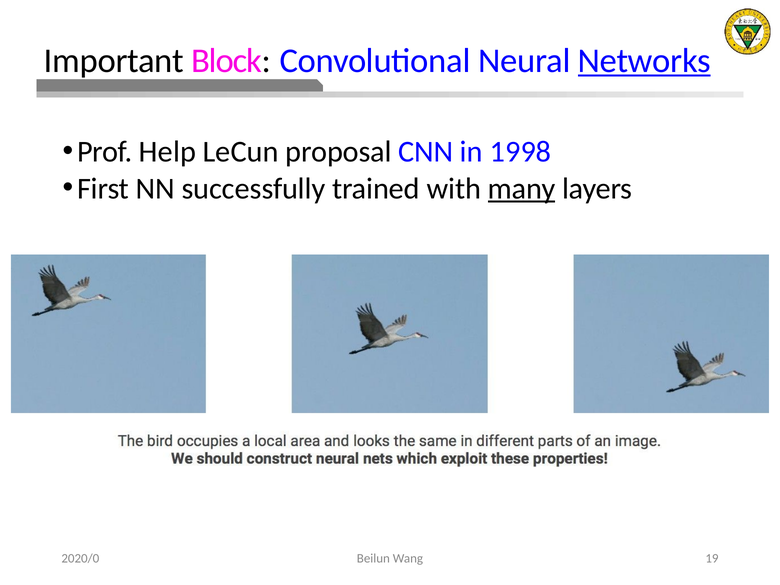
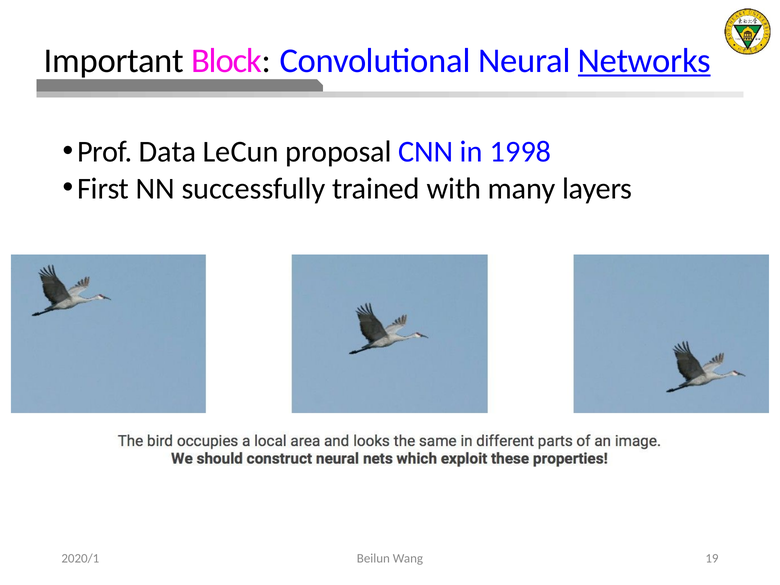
Help: Help -> Data
many underline: present -> none
2020/0: 2020/0 -> 2020/1
